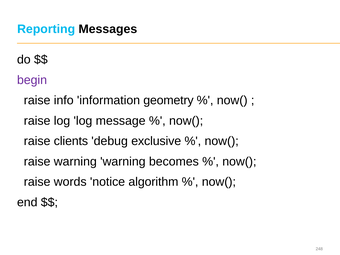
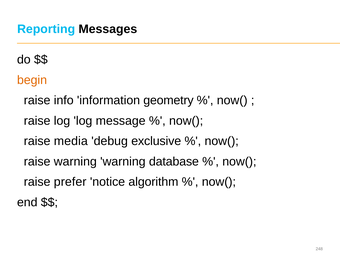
begin colour: purple -> orange
clients: clients -> media
becomes: becomes -> database
words: words -> prefer
